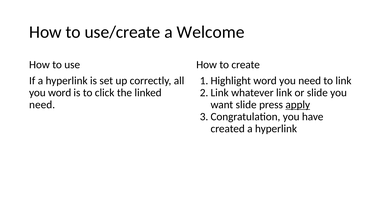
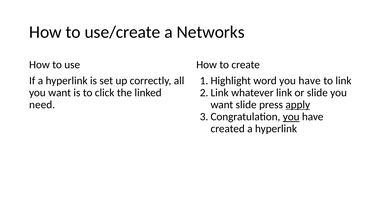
Welcome: Welcome -> Networks
word you need: need -> have
word at (60, 93): word -> want
you at (291, 117) underline: none -> present
